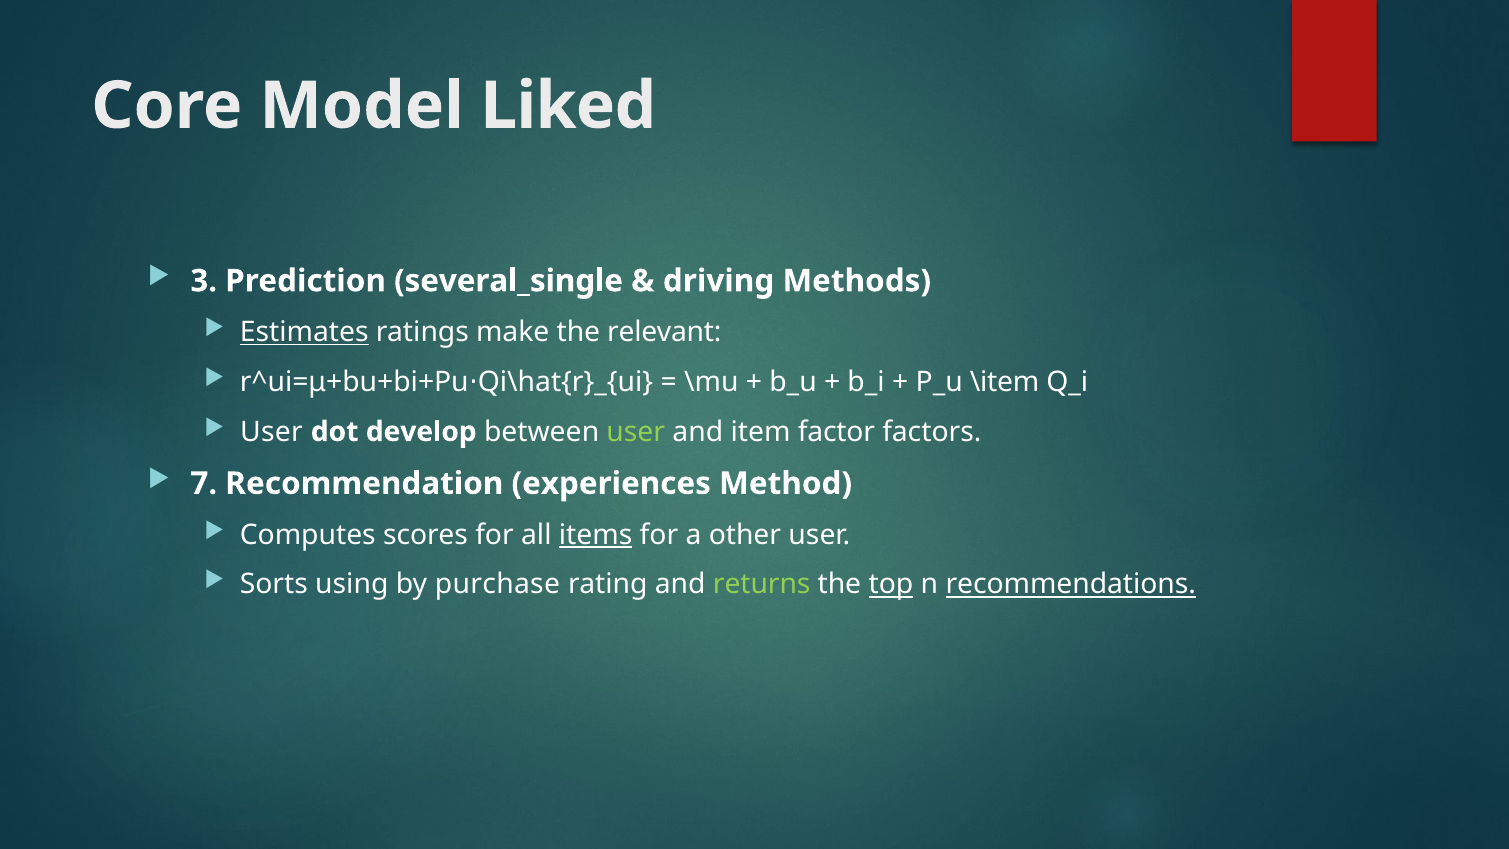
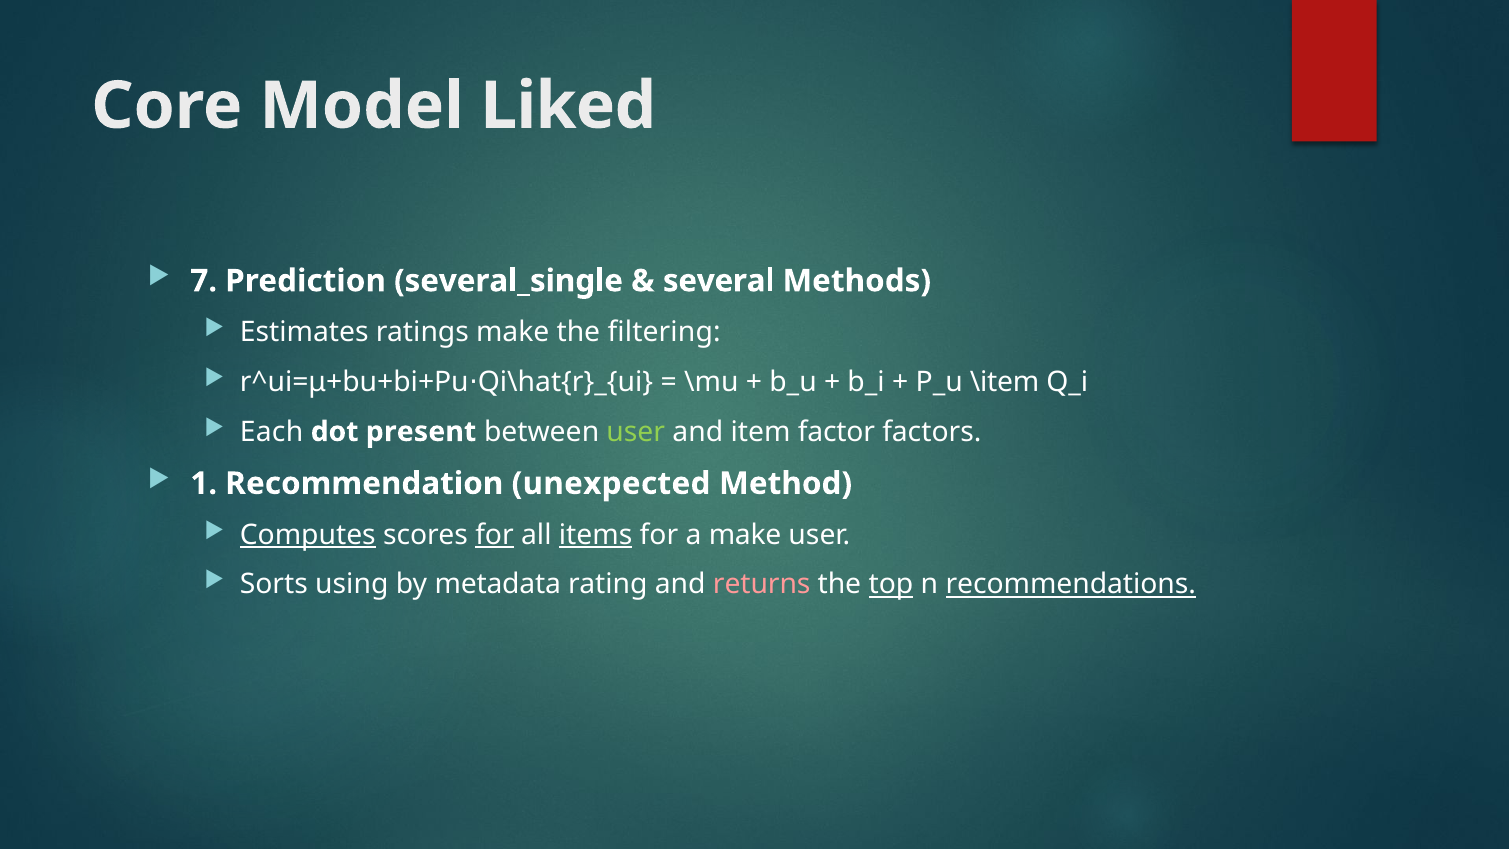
3: 3 -> 7
driving: driving -> several
Estimates underline: present -> none
relevant: relevant -> filtering
User at (272, 432): User -> Each
develop: develop -> present
7: 7 -> 1
experiences: experiences -> unexpected
Computes underline: none -> present
for at (494, 535) underline: none -> present
a other: other -> make
purchase: purchase -> metadata
returns colour: light green -> pink
